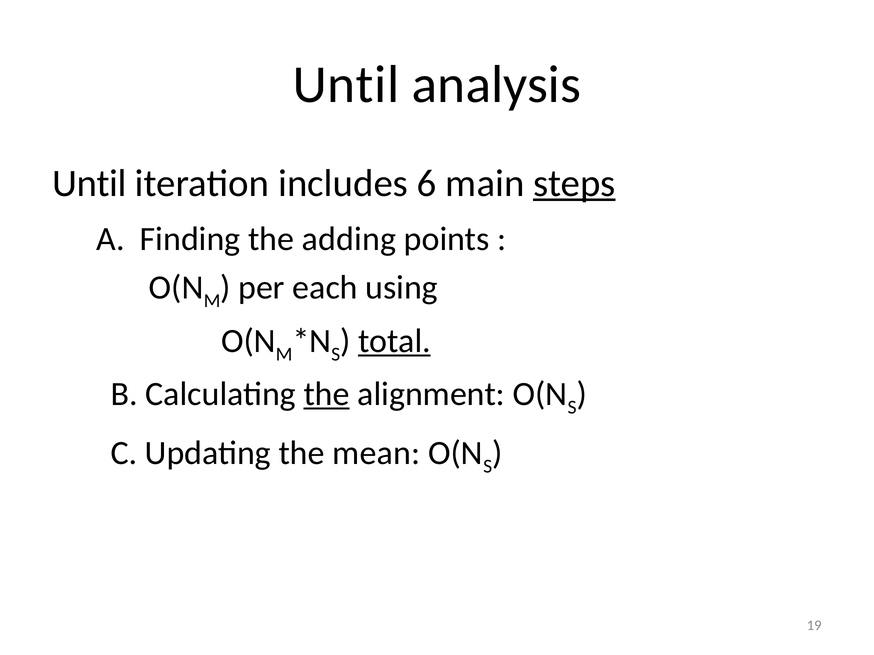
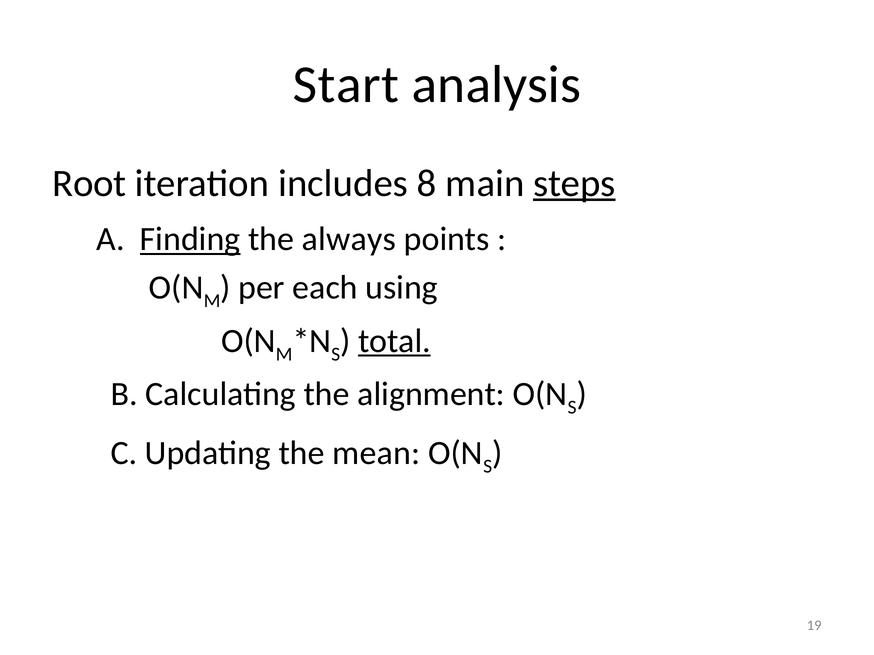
Until at (346, 85): Until -> Start
Until at (89, 183): Until -> Root
6: 6 -> 8
Finding underline: none -> present
adding: adding -> always
the at (327, 394) underline: present -> none
